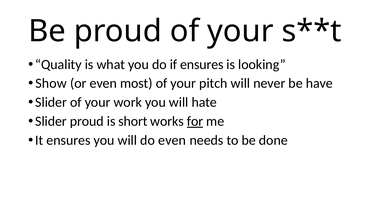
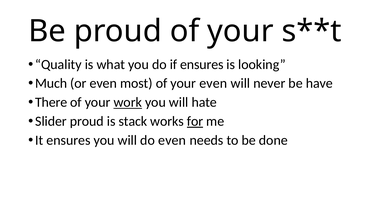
Show: Show -> Much
your pitch: pitch -> even
Slider at (51, 102): Slider -> There
work underline: none -> present
short: short -> stack
